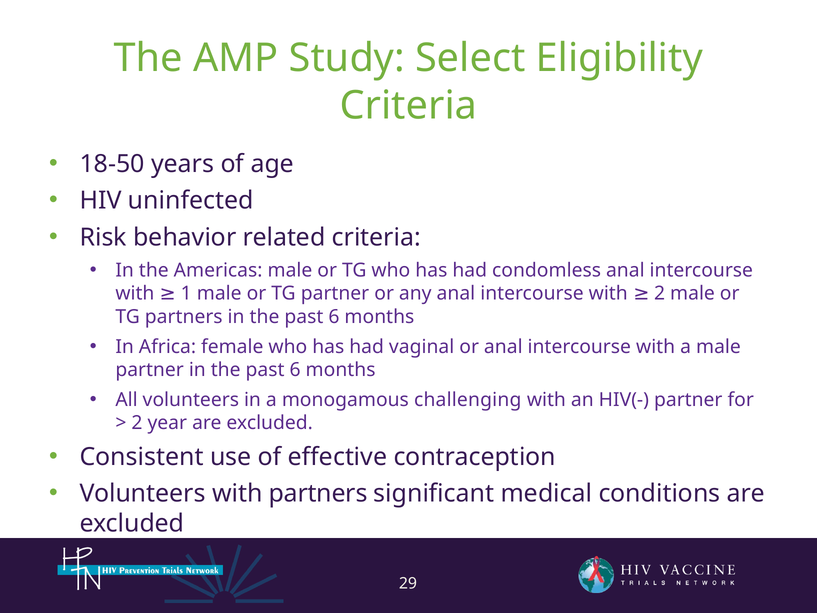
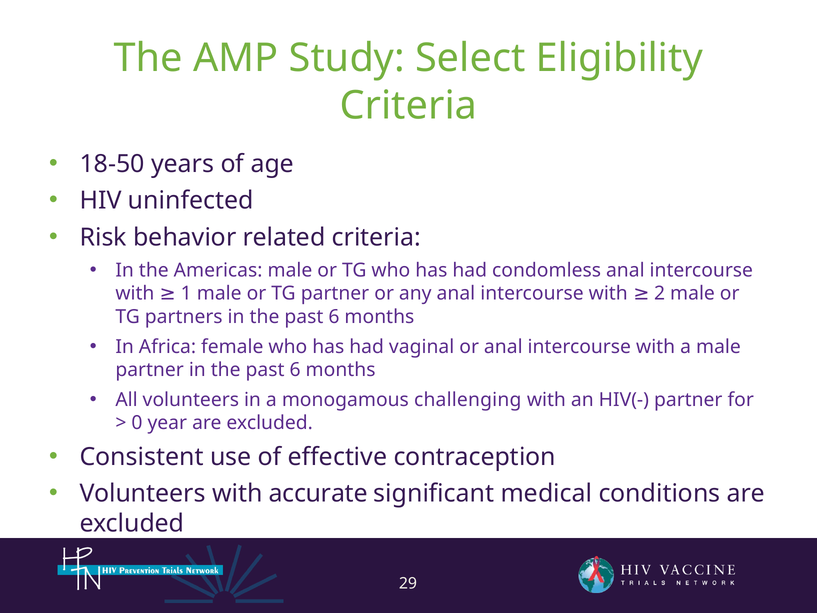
2 at (137, 423): 2 -> 0
with partners: partners -> accurate
